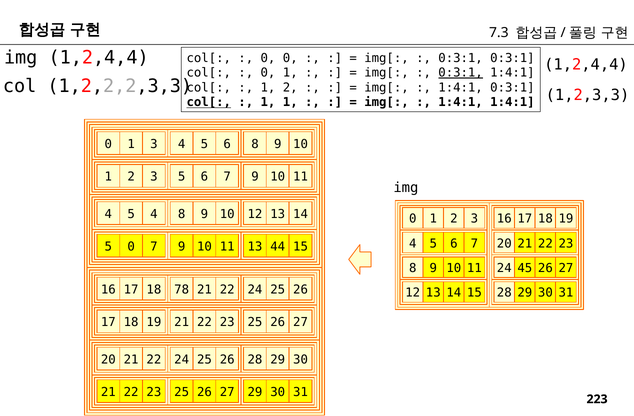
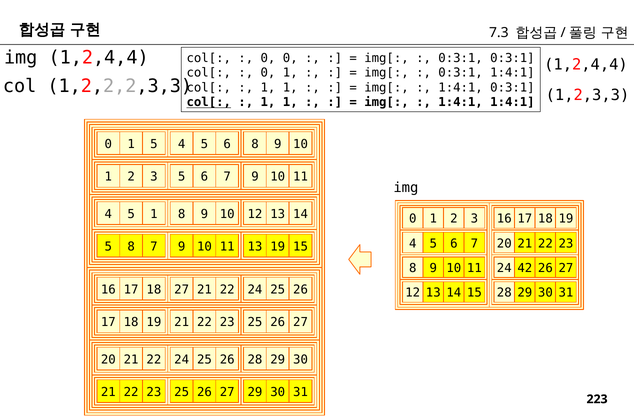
0:3:1 at (461, 73) underline: present -> none
2 at (290, 88): 2 -> 1
1 3: 3 -> 5
5 4: 4 -> 1
5 0: 0 -> 8
13 44: 44 -> 19
45: 45 -> 42
18 78: 78 -> 27
